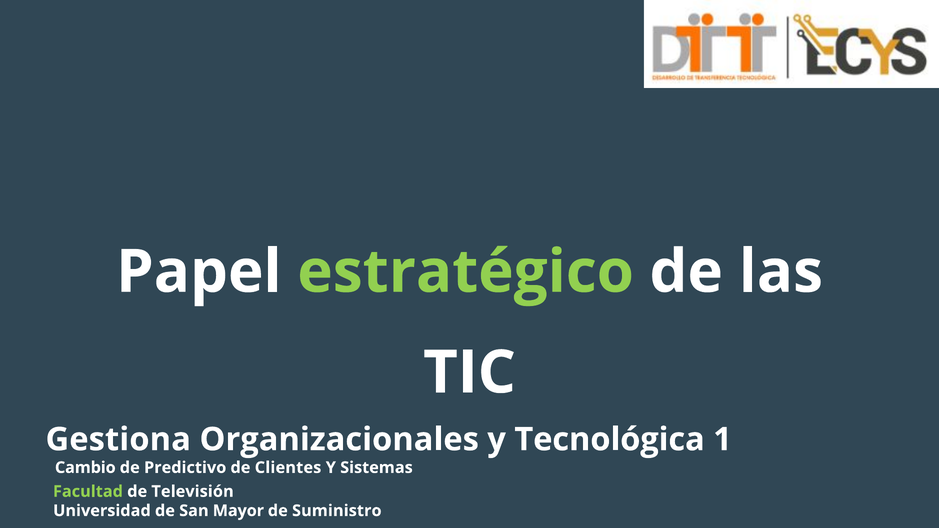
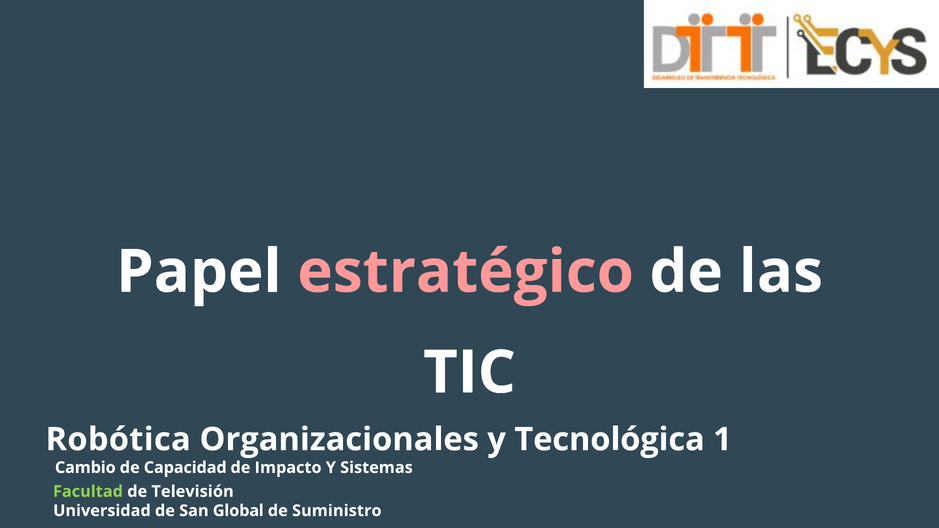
estratégico colour: light green -> pink
Gestiona: Gestiona -> Robótica
Predictivo: Predictivo -> Capacidad
Clientes: Clientes -> Impacto
Mayor: Mayor -> Global
